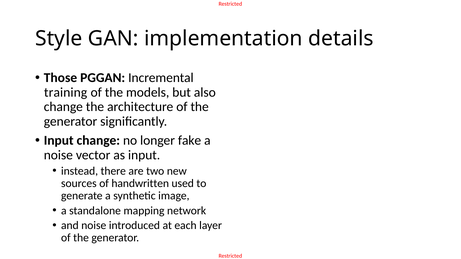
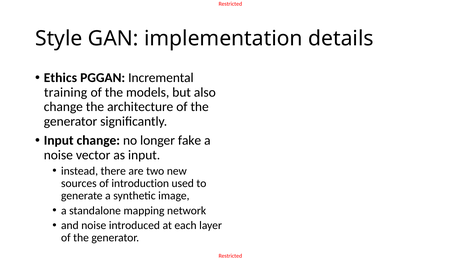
Those: Those -> Ethics
handwritten: handwritten -> introduction
